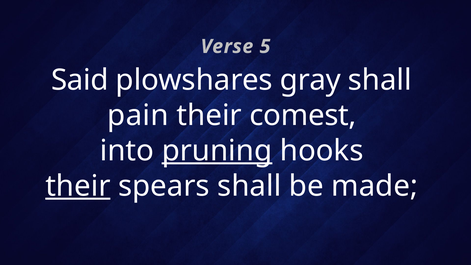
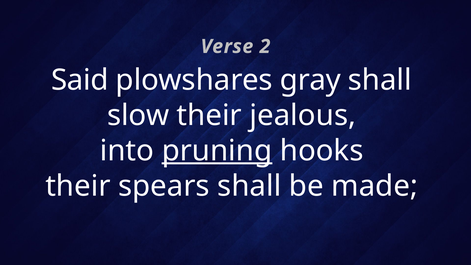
5: 5 -> 2
pain: pain -> slow
comest: comest -> jealous
their at (78, 186) underline: present -> none
